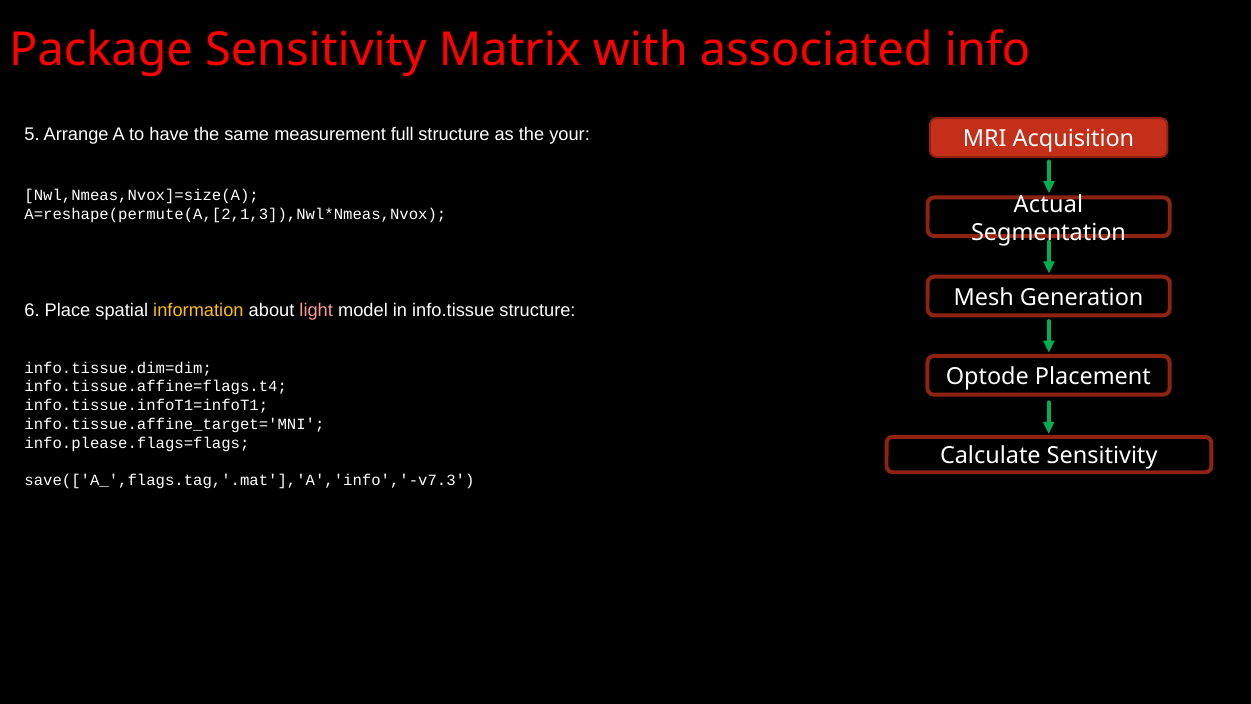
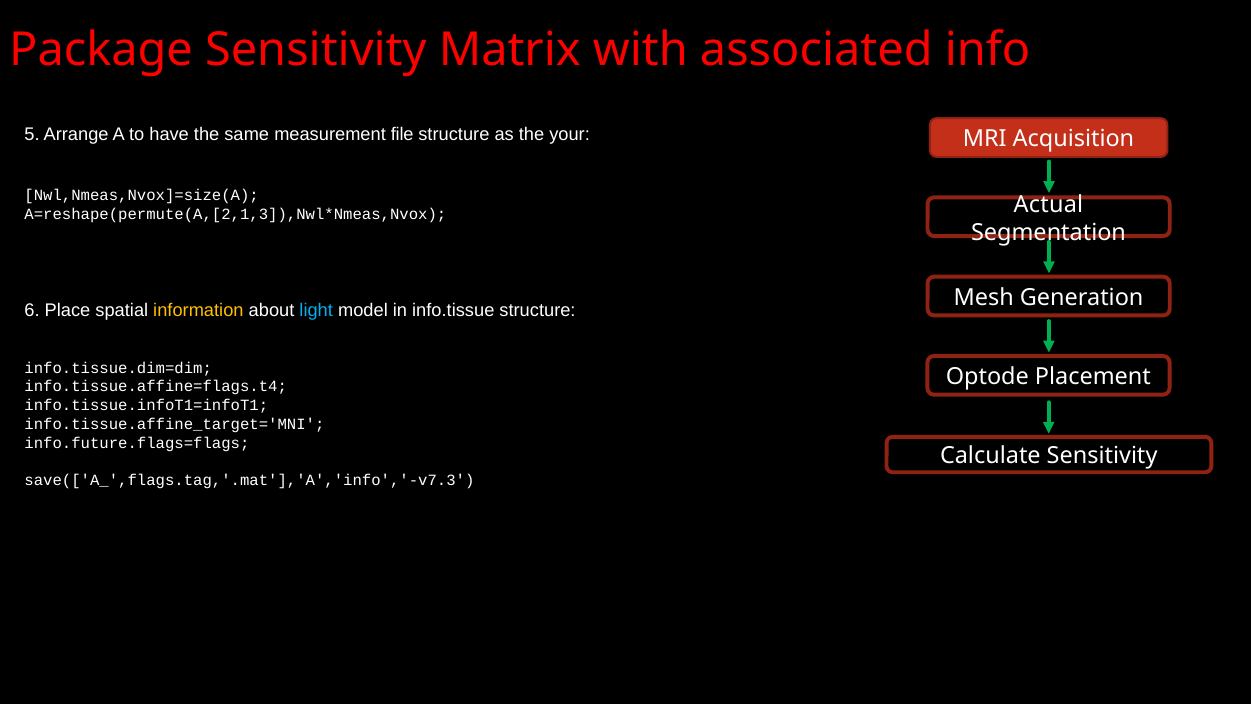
full: full -> file
light colour: pink -> light blue
info.please.flags=flags: info.please.flags=flags -> info.future.flags=flags
